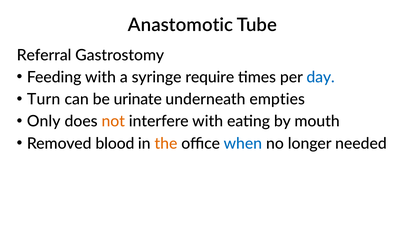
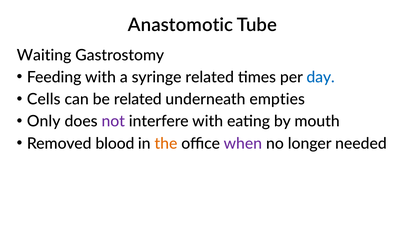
Referral: Referral -> Waiting
syringe require: require -> related
Turn: Turn -> Cells
be urinate: urinate -> related
not colour: orange -> purple
when colour: blue -> purple
